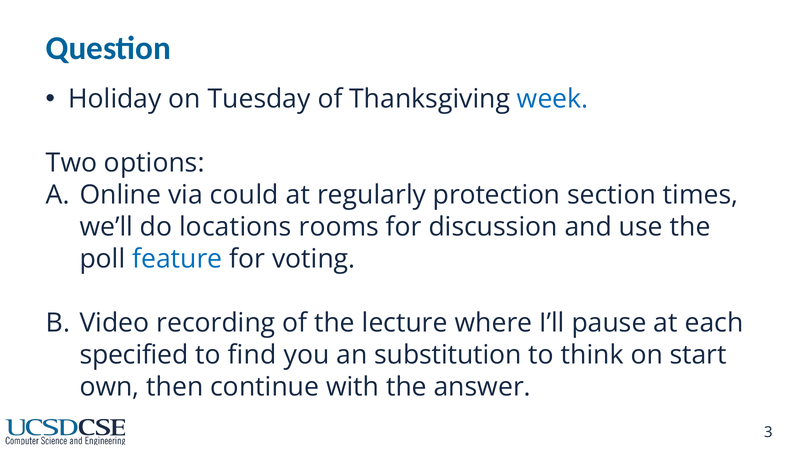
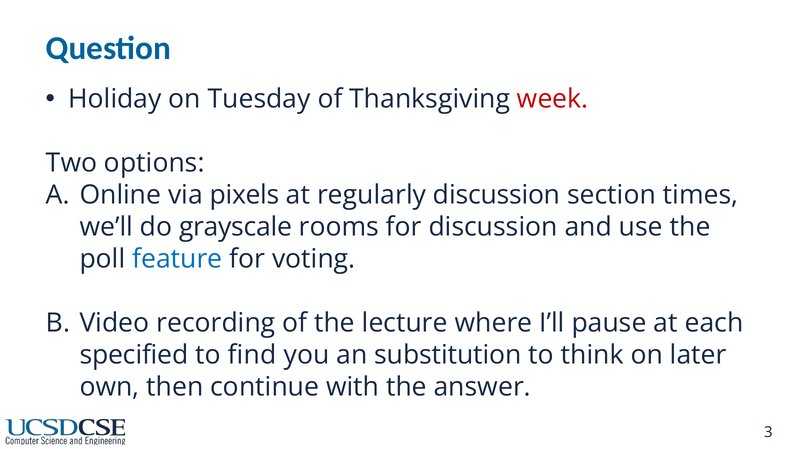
week colour: blue -> red
could: could -> pixels
regularly protection: protection -> discussion
locations: locations -> grayscale
start: start -> later
